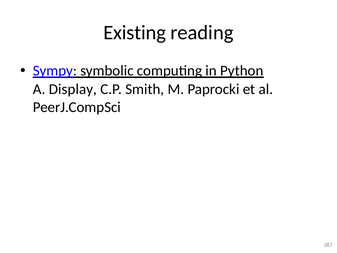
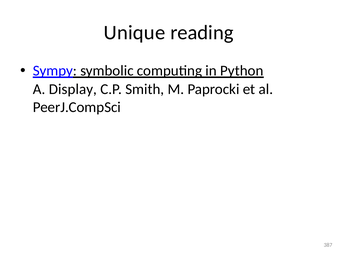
Existing: Existing -> Unique
